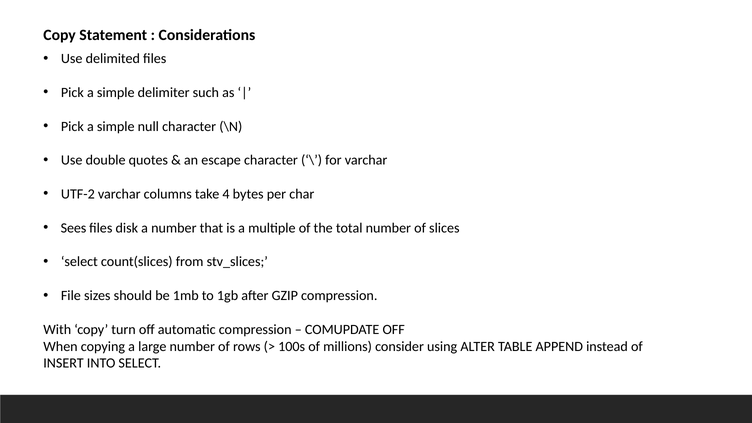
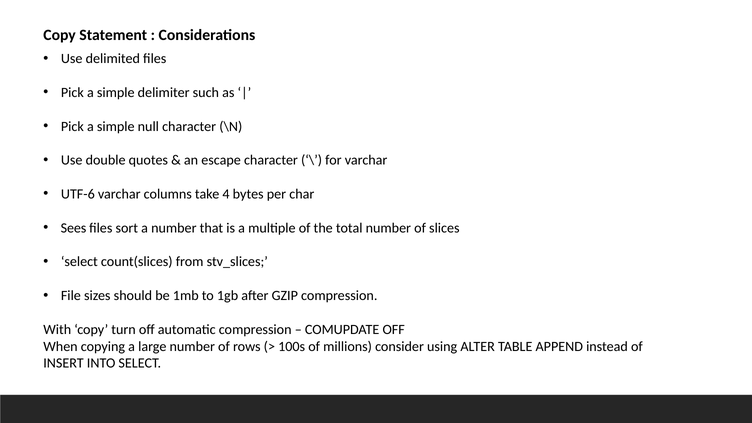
UTF-2: UTF-2 -> UTF-6
disk: disk -> sort
